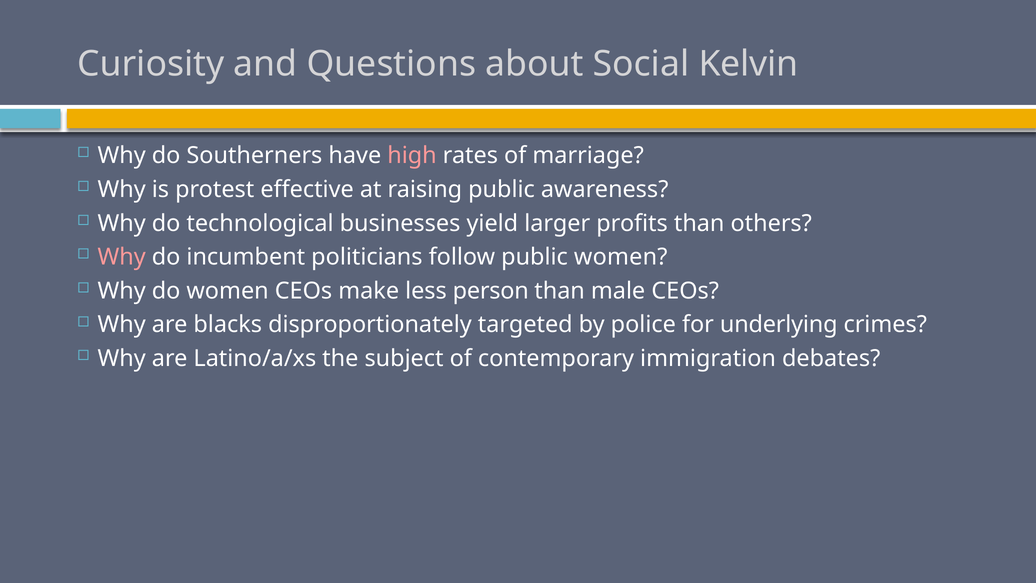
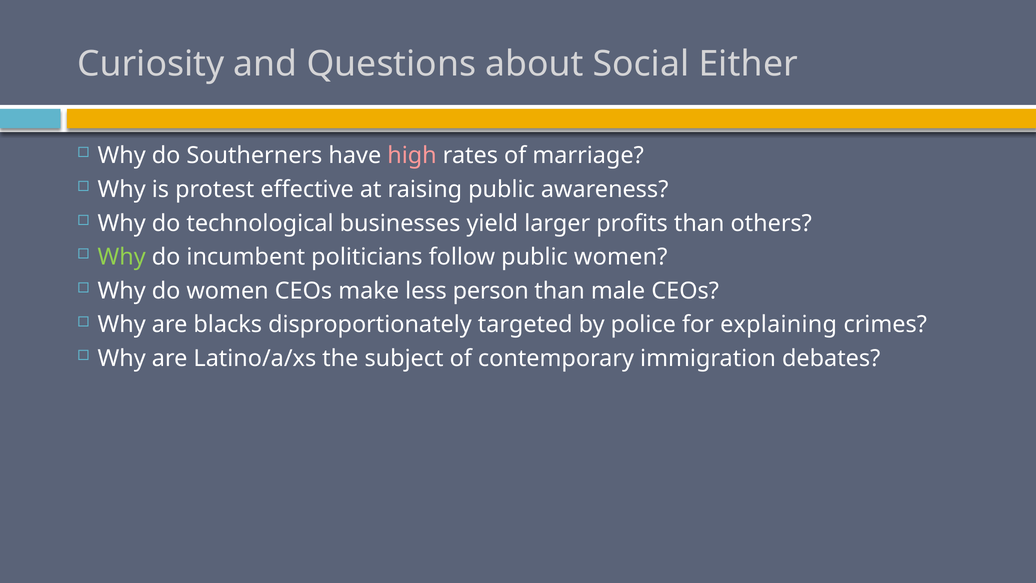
Kelvin: Kelvin -> Either
Why at (122, 257) colour: pink -> light green
underlying: underlying -> explaining
